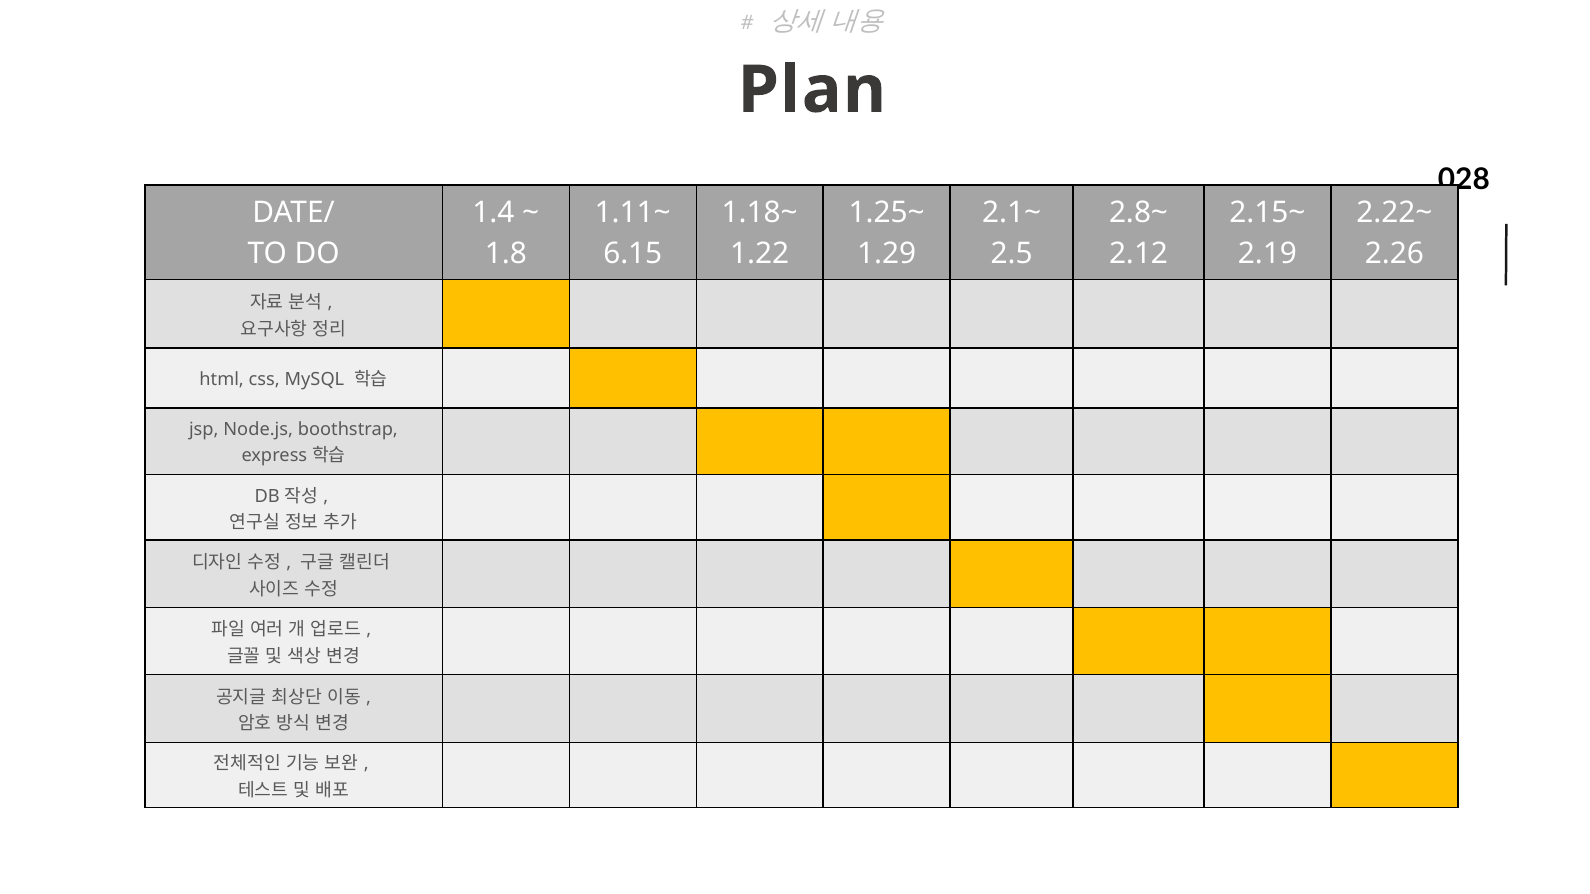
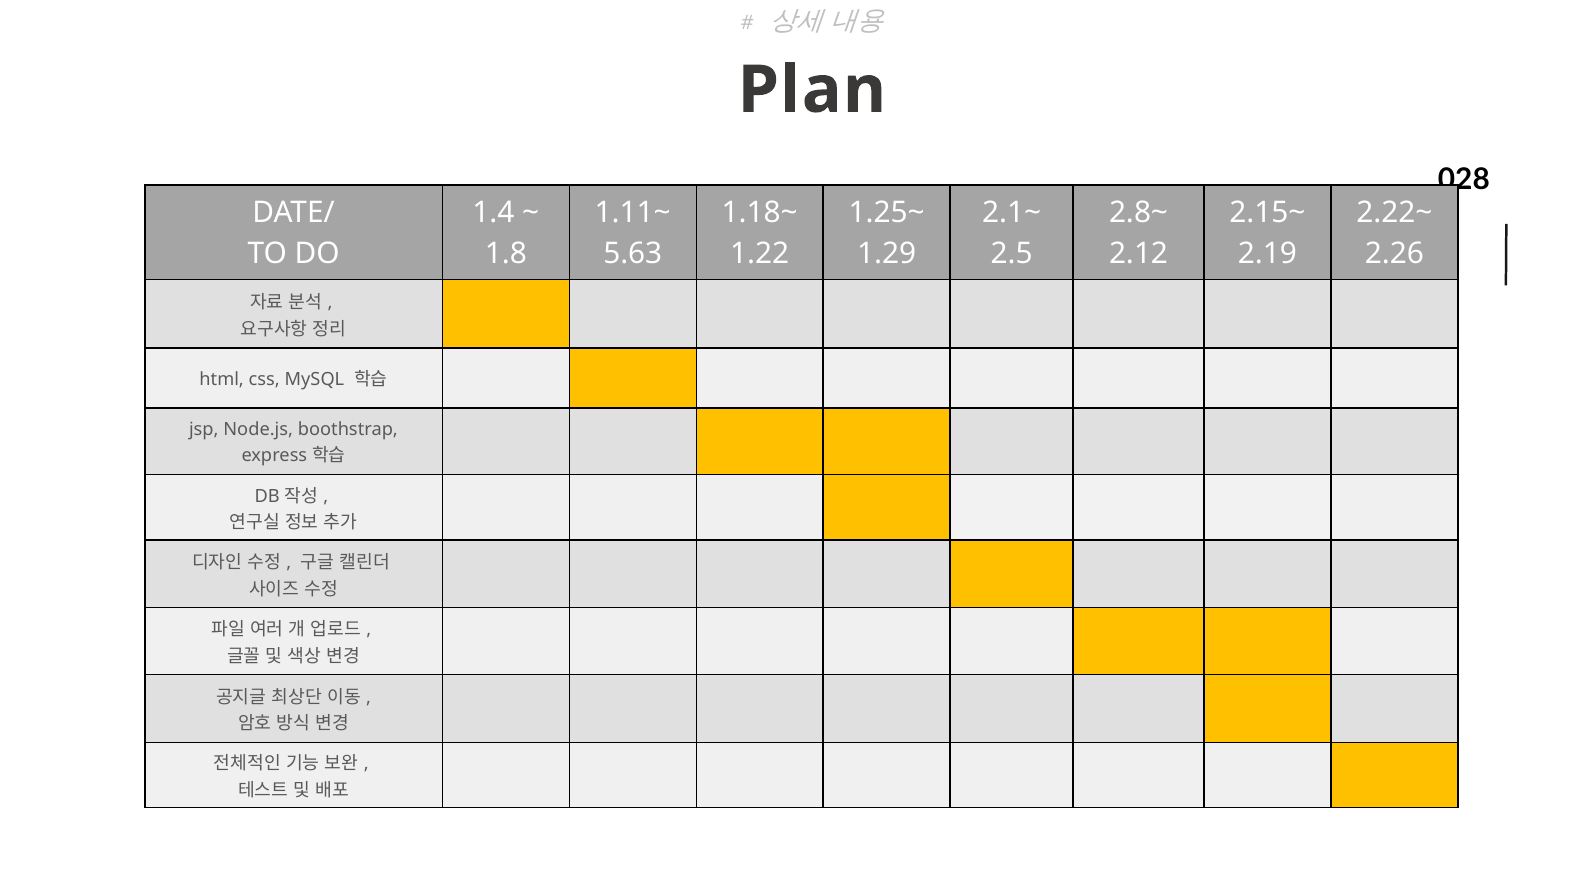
6.15: 6.15 -> 5.63
